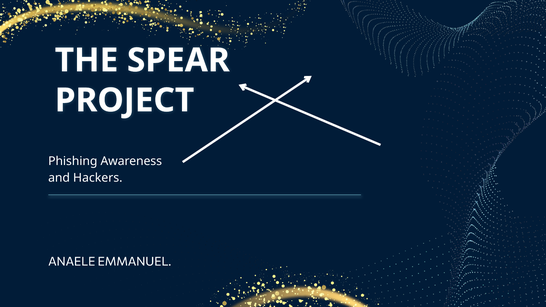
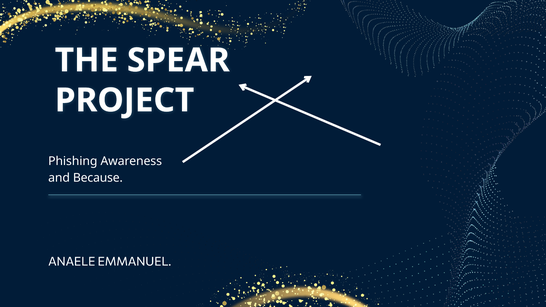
Hackers: Hackers -> Because
